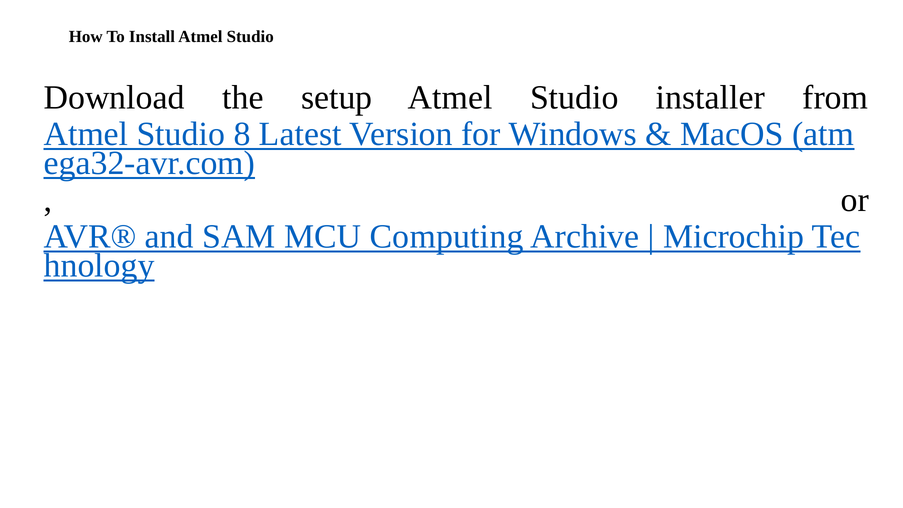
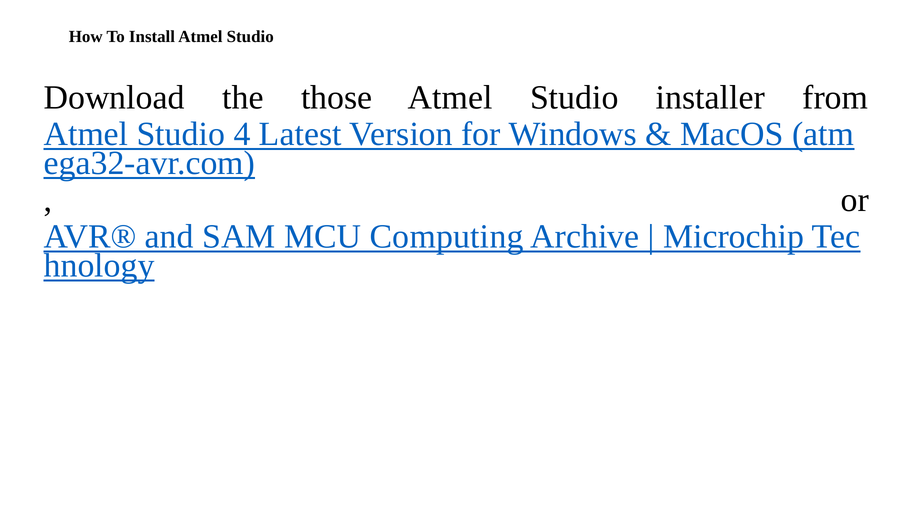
setup: setup -> those
8: 8 -> 4
